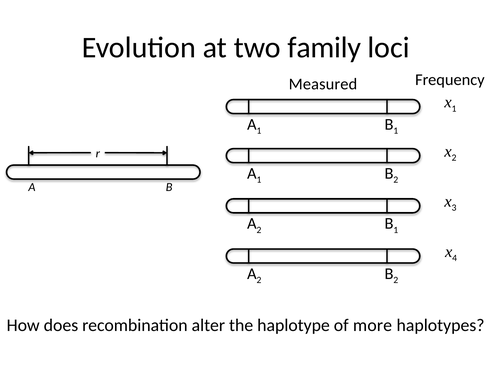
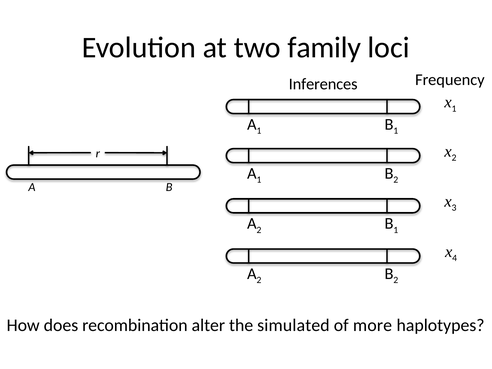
Measured: Measured -> Inferences
haplotype: haplotype -> simulated
